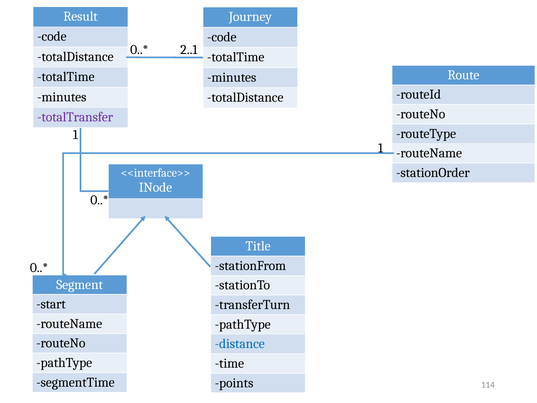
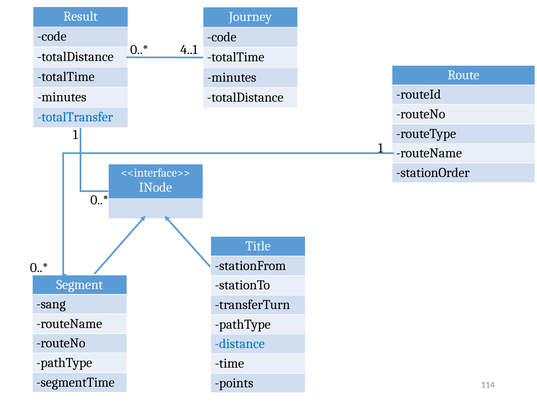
2..1: 2..1 -> 4..1
totalTransfer colour: purple -> blue
start: start -> sang
